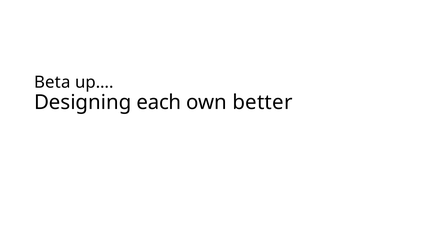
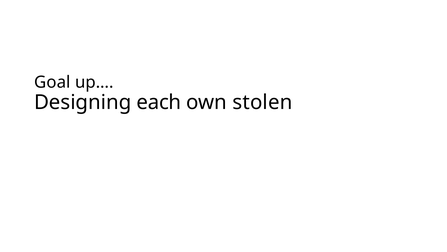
Beta: Beta -> Goal
better: better -> stolen
